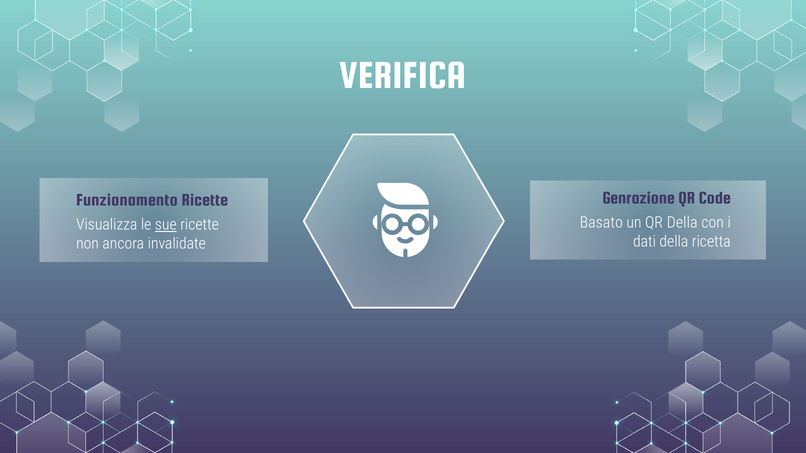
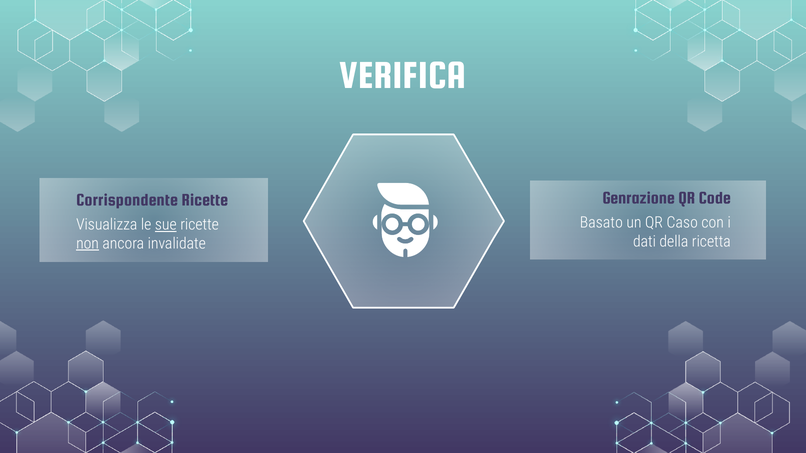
Funzionamento: Funzionamento -> Corrispondente
QR Della: Della -> Caso
non underline: none -> present
